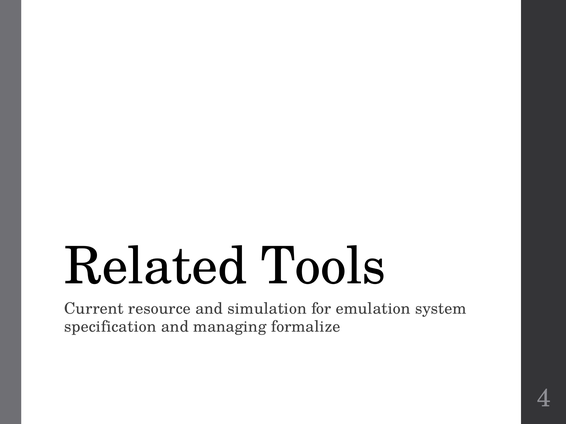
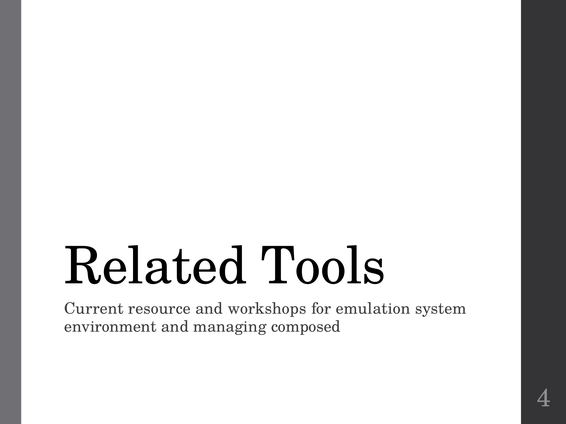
simulation: simulation -> workshops
specification: specification -> environment
formalize: formalize -> composed
